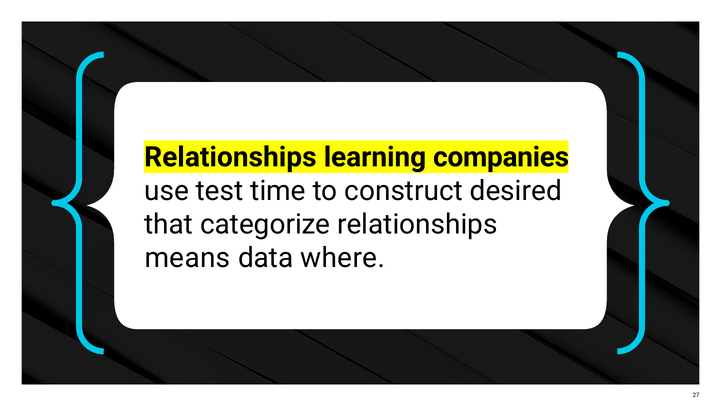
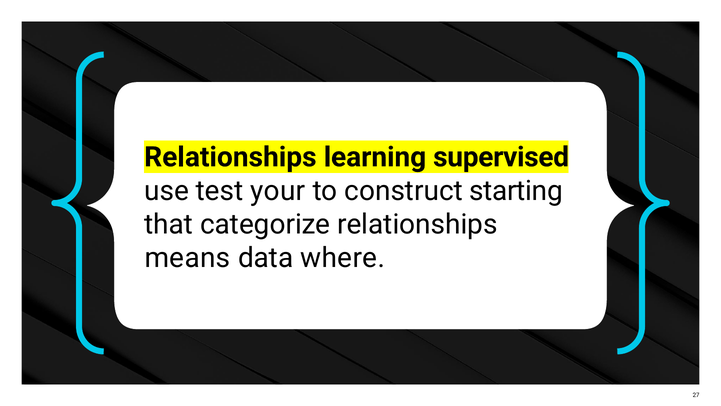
companies: companies -> supervised
time: time -> your
desired: desired -> starting
